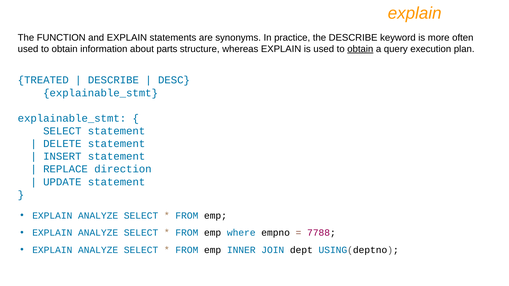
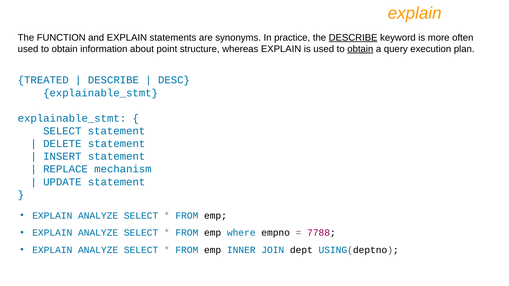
DESCRIBE at (353, 38) underline: none -> present
parts: parts -> point
direction: direction -> mechanism
